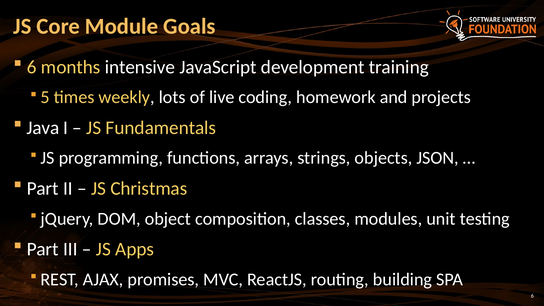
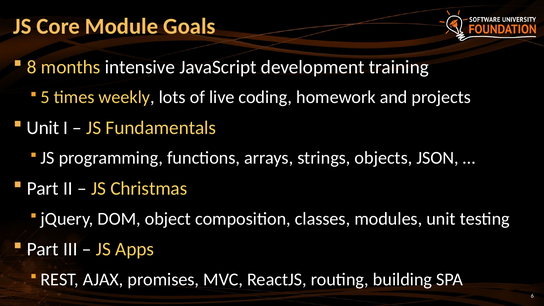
6 at (32, 67): 6 -> 8
Java at (43, 128): Java -> Unit
